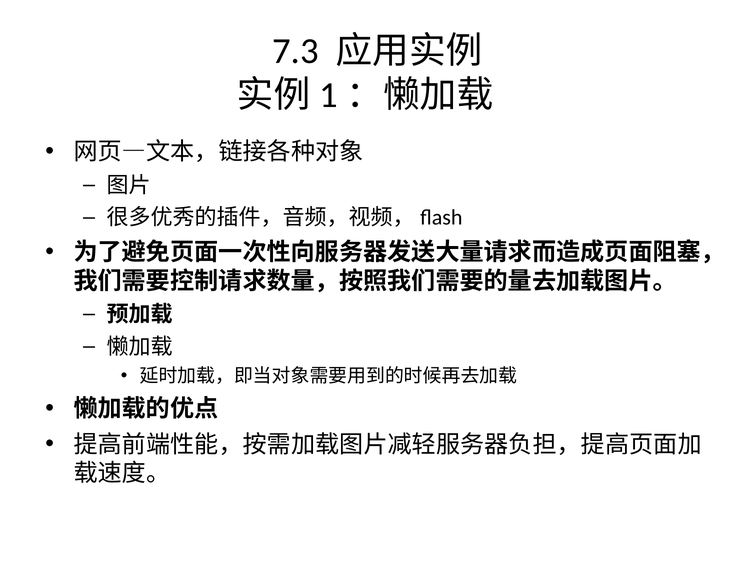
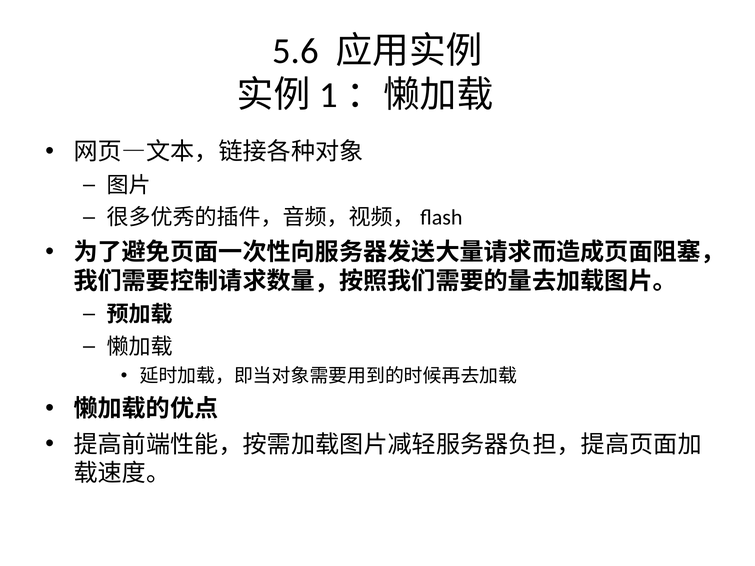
7.3: 7.3 -> 5.6
